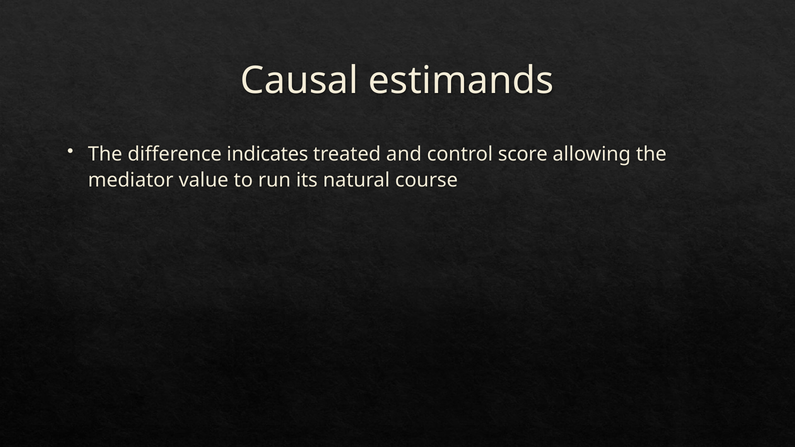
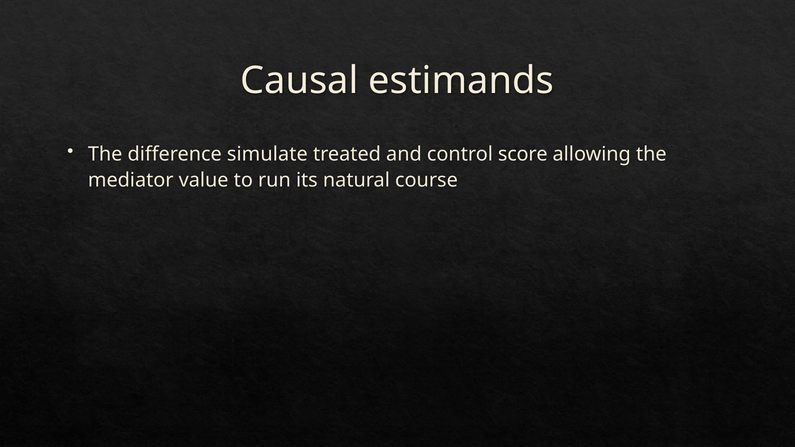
indicates: indicates -> simulate
